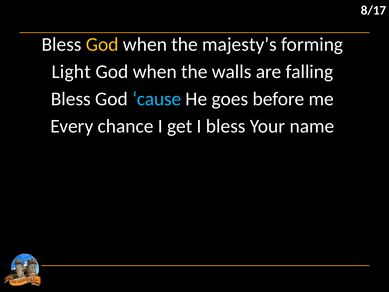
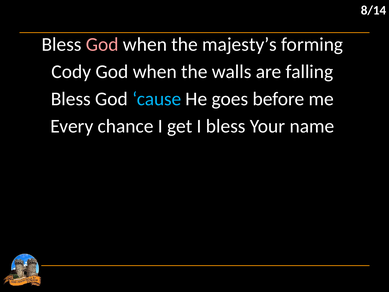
8/17: 8/17 -> 8/14
God at (102, 44) colour: yellow -> pink
Light: Light -> Cody
